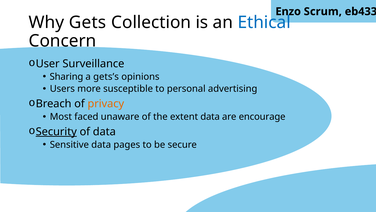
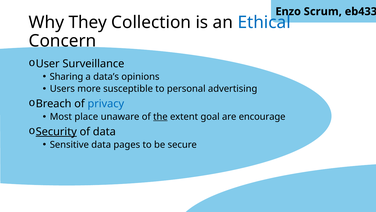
Gets: Gets -> They
gets’s: gets’s -> data’s
privacy colour: orange -> blue
faced: faced -> place
the underline: none -> present
extent data: data -> goal
